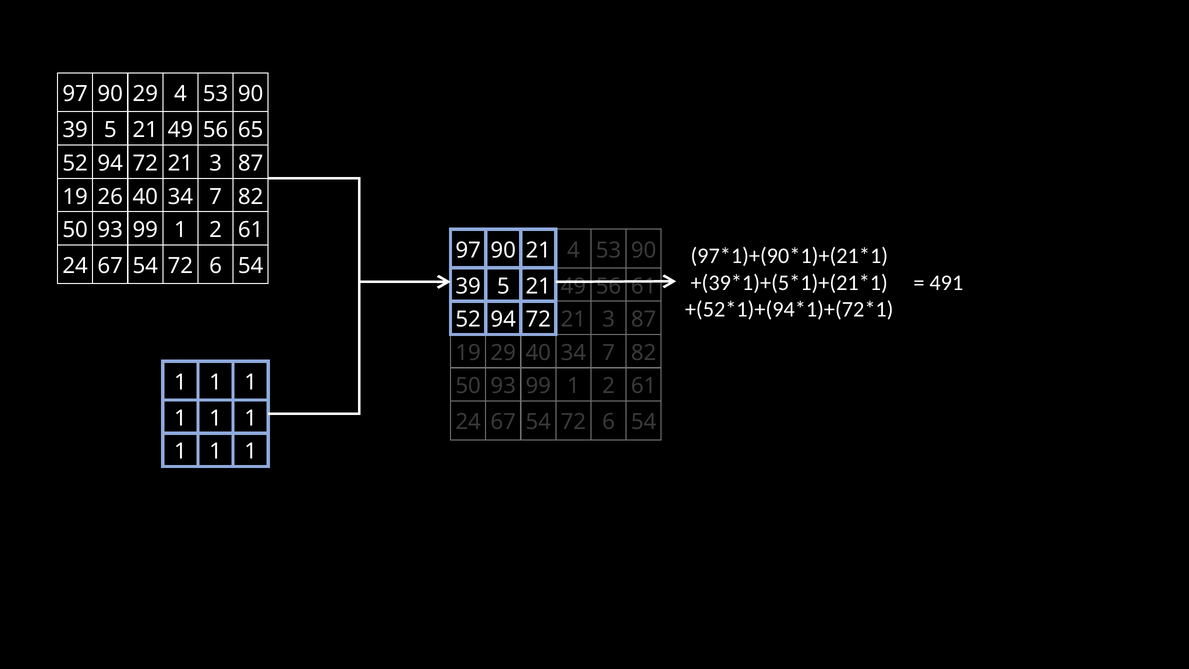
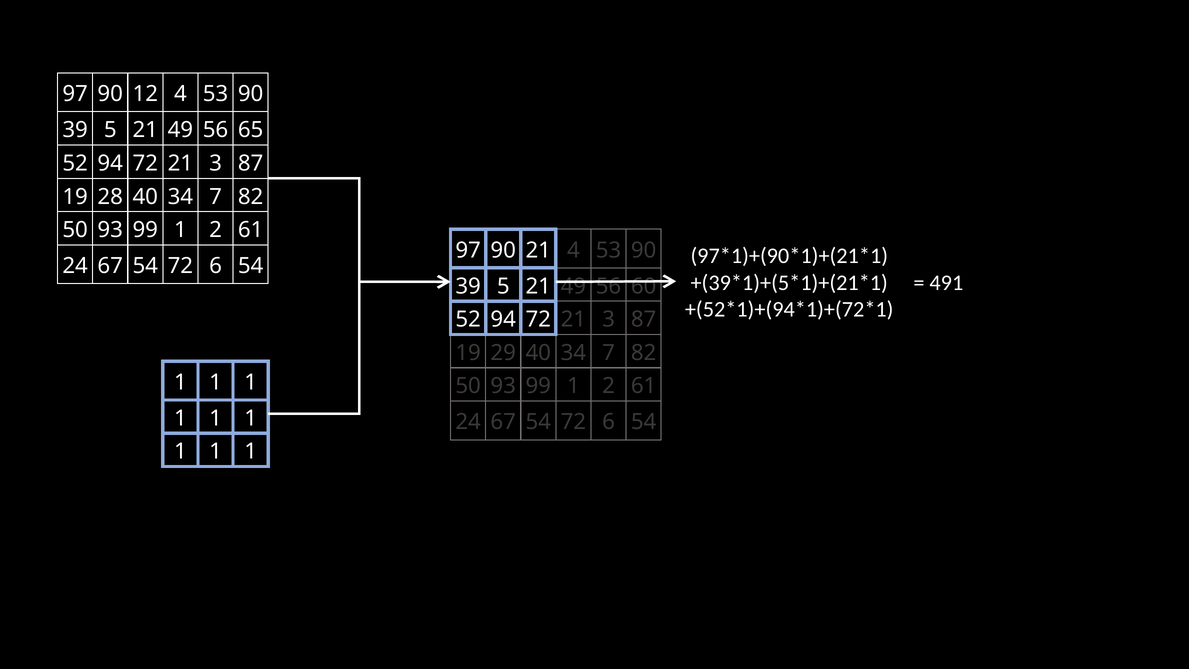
90 29: 29 -> 12
26: 26 -> 28
56 61: 61 -> 60
